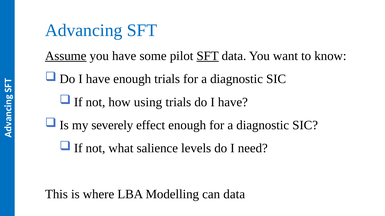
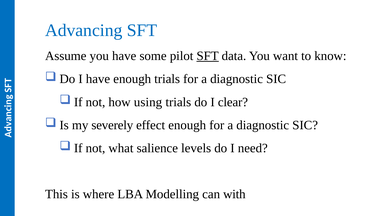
Assume underline: present -> none
trials do I have: have -> clear
can data: data -> with
